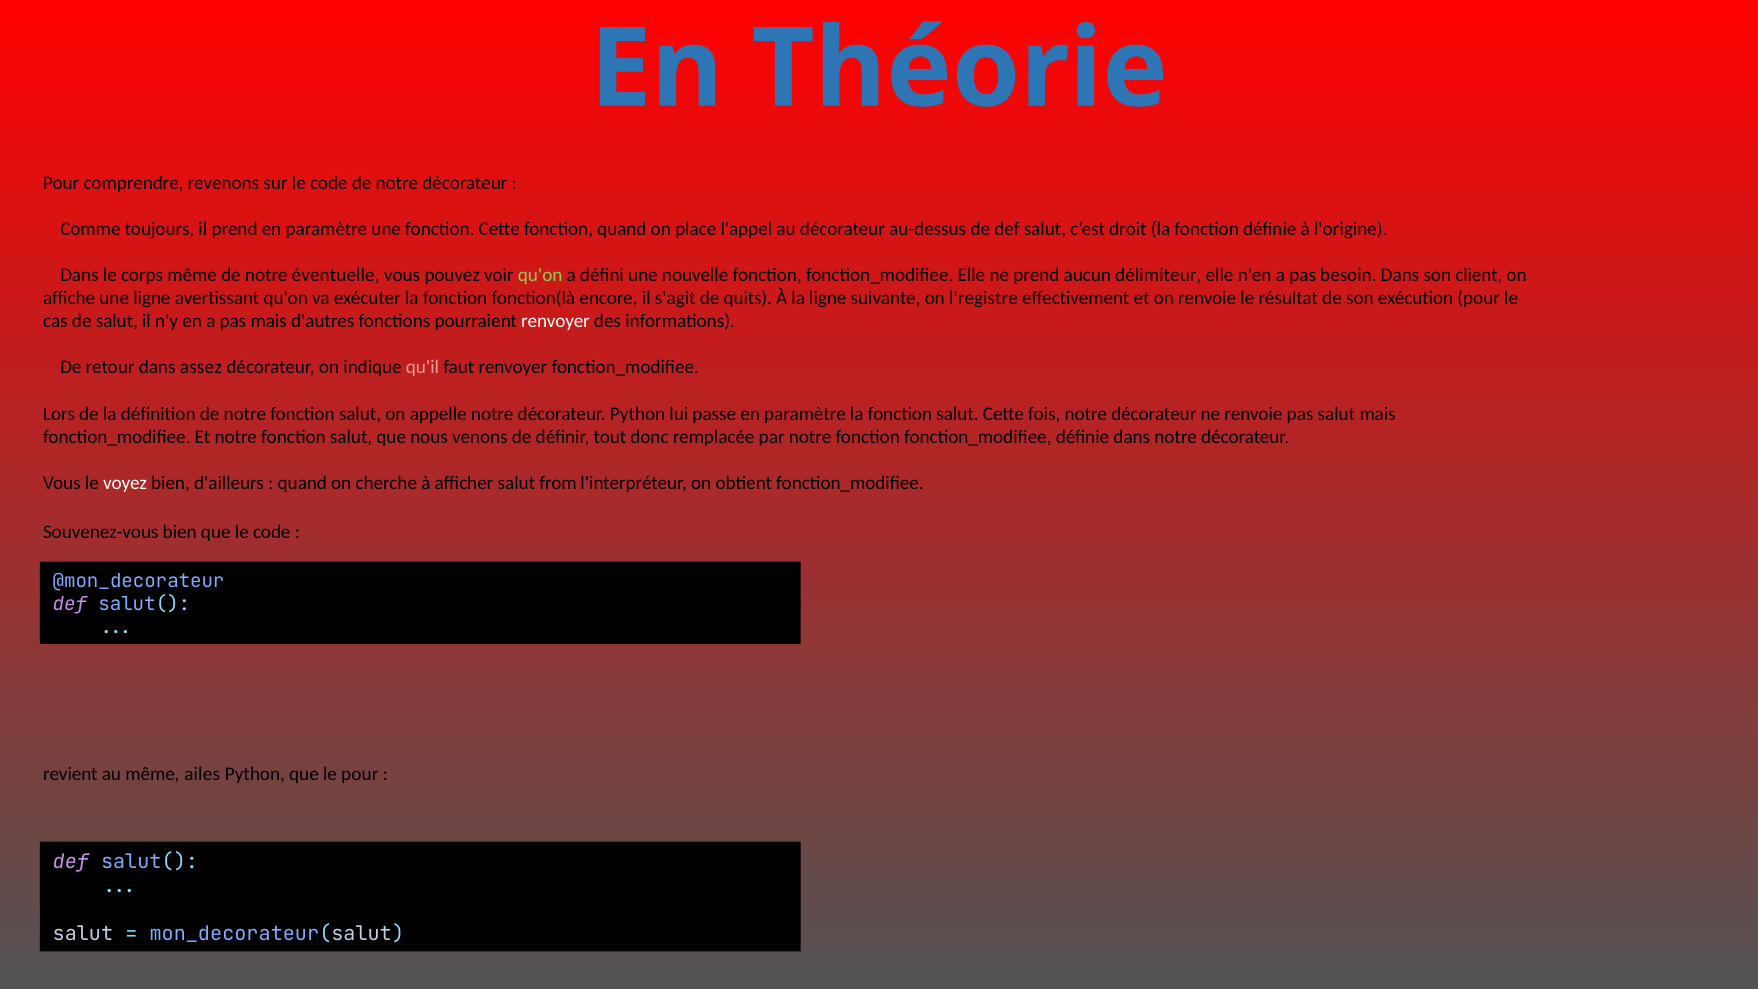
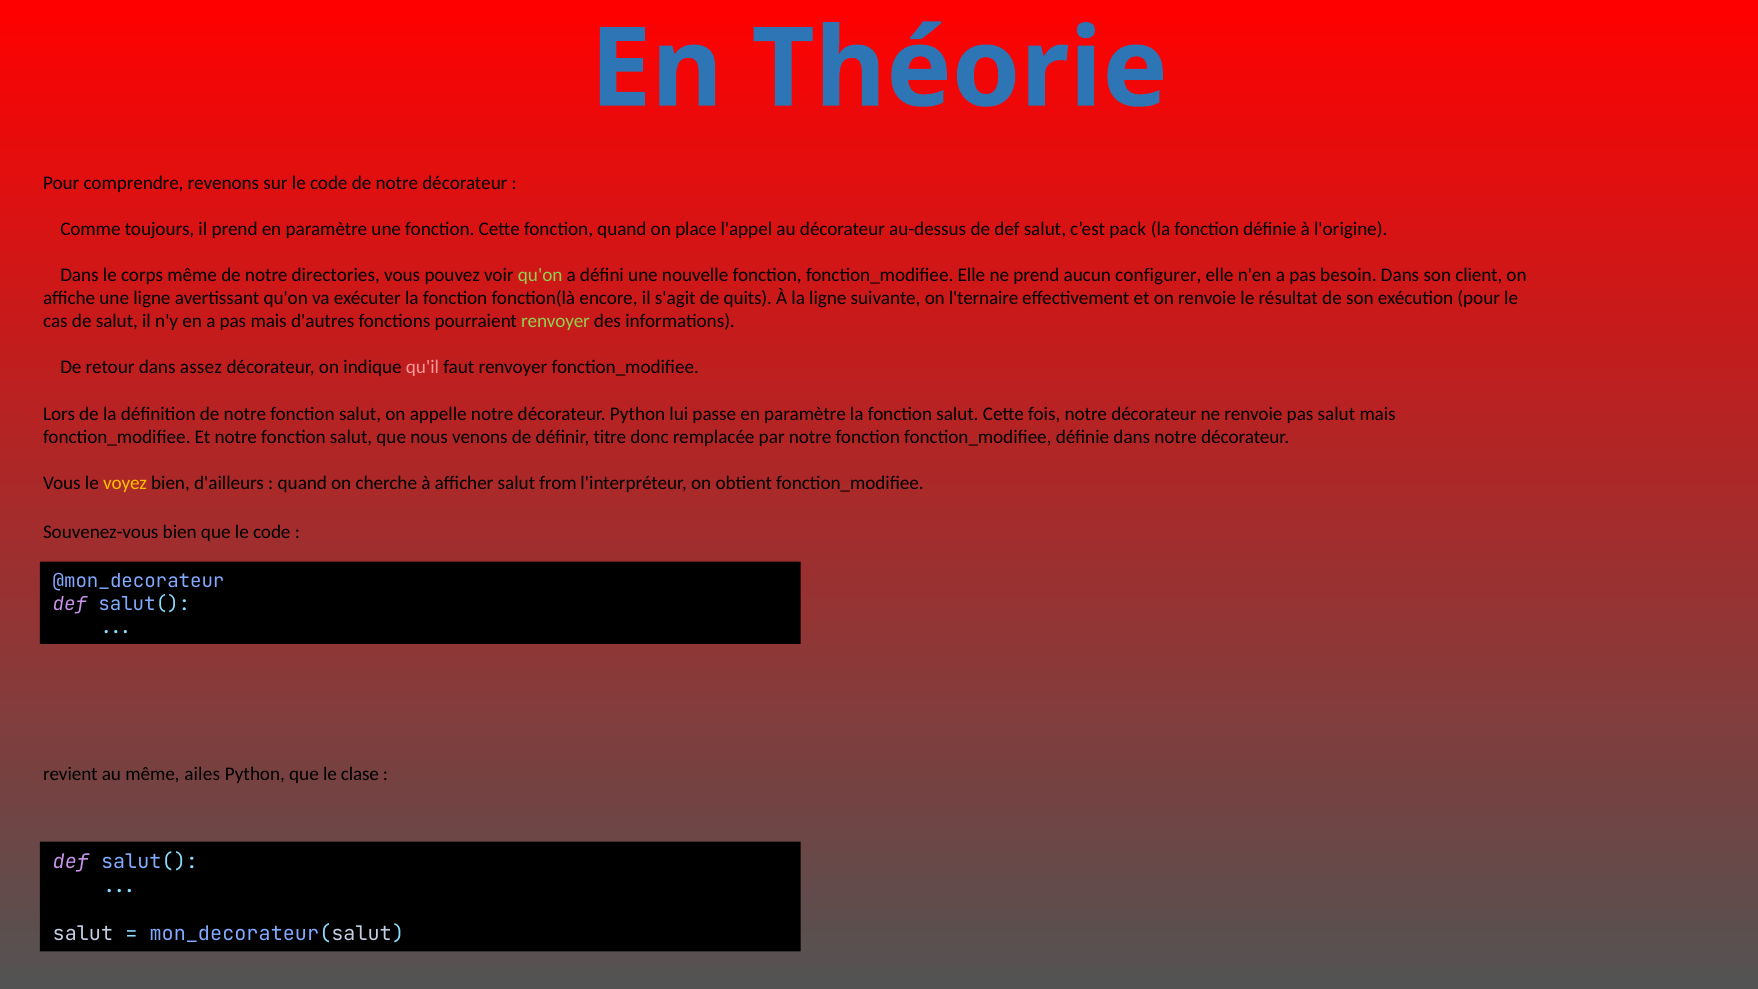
droit: droit -> pack
éventuelle: éventuelle -> directories
délimiteur: délimiteur -> configurer
l'registre: l'registre -> l'ternaire
renvoyer at (556, 321) colour: white -> light green
tout: tout -> titre
voyez colour: white -> yellow
le pour: pour -> clase
